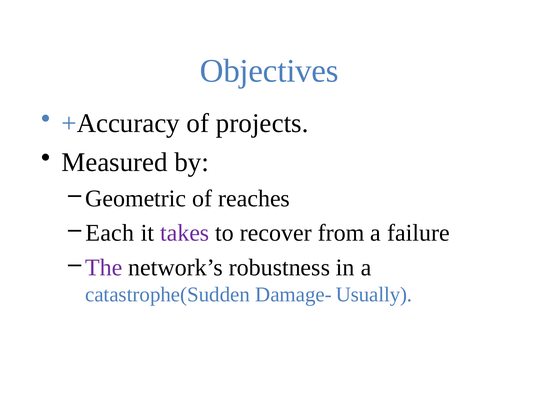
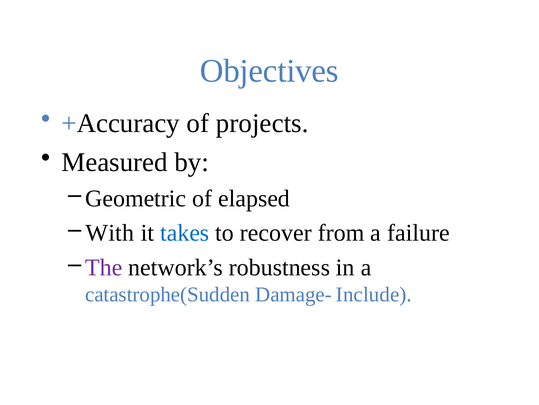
reaches: reaches -> elapsed
Each: Each -> With
takes colour: purple -> blue
Usually: Usually -> Include
